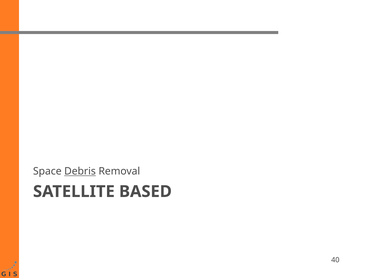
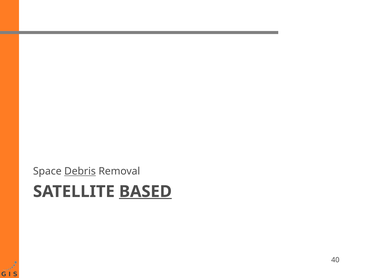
BASED underline: none -> present
